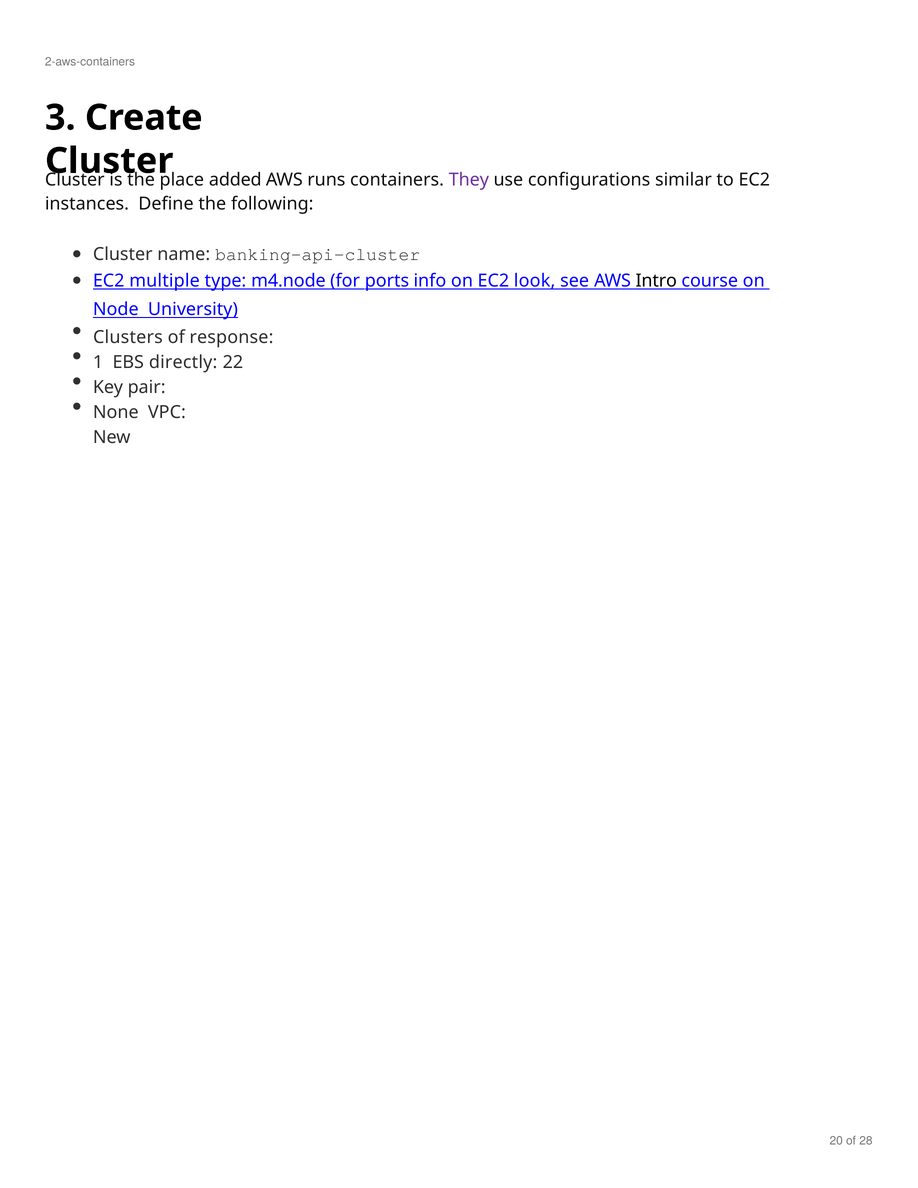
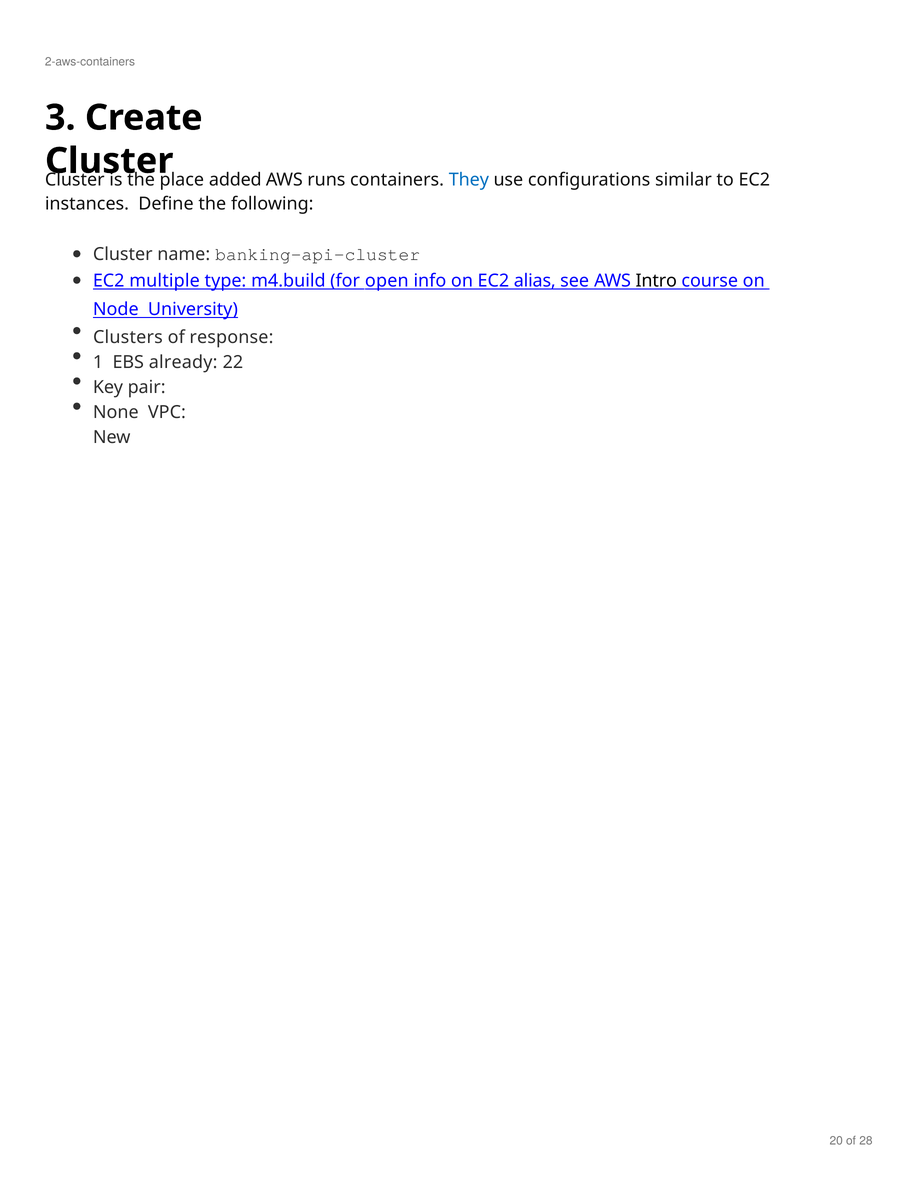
They colour: purple -> blue
m4.node: m4.node -> m4.build
ports: ports -> open
look: look -> alias
directly: directly -> already
